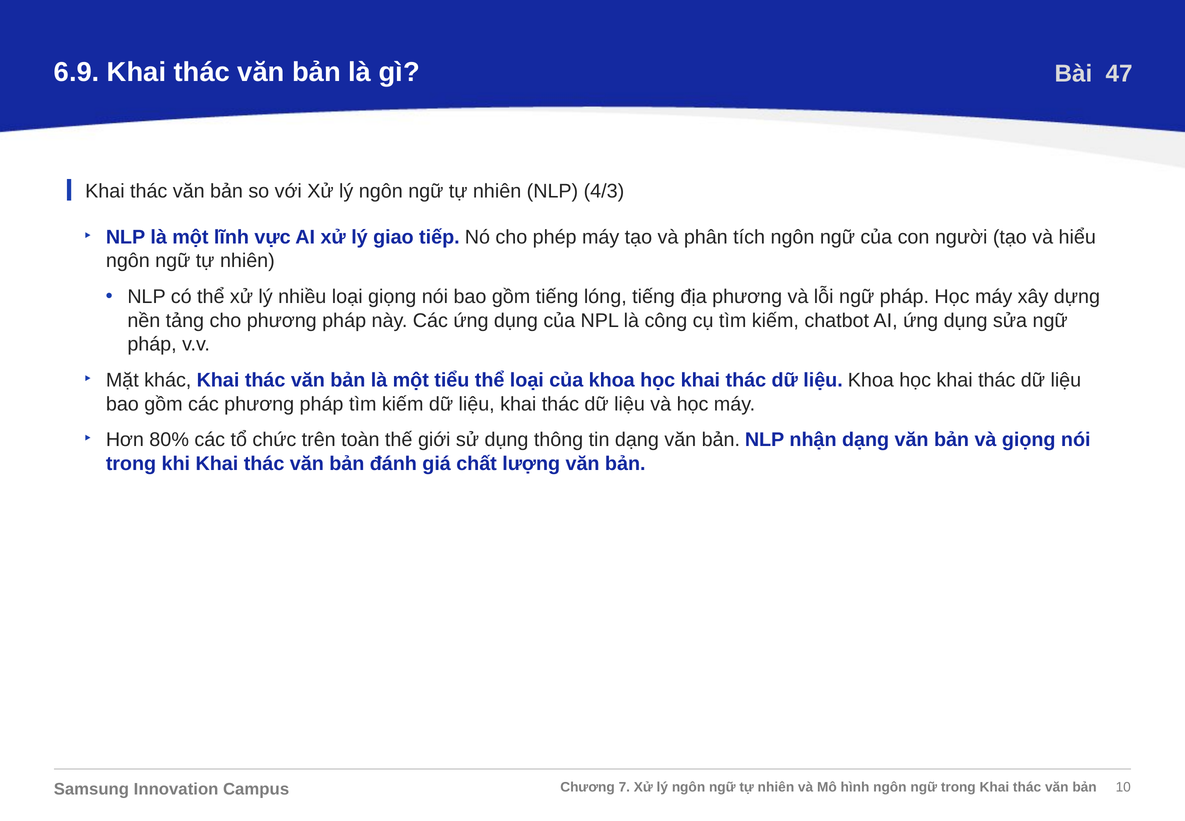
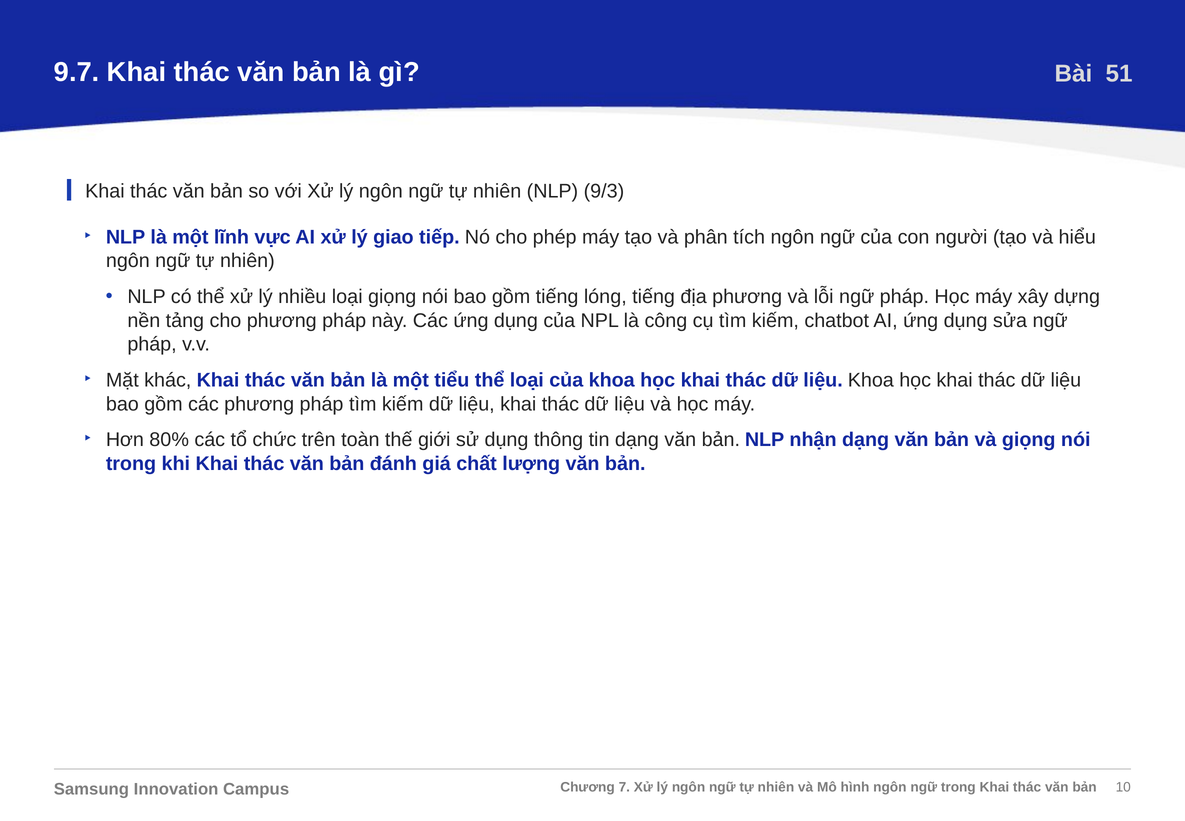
6.9: 6.9 -> 9.7
47: 47 -> 51
4/3: 4/3 -> 9/3
